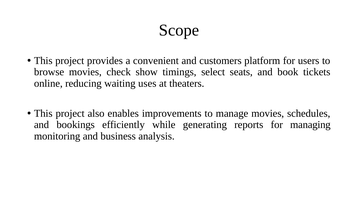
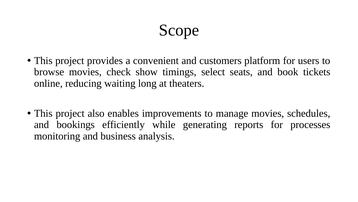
uses: uses -> long
managing: managing -> processes
